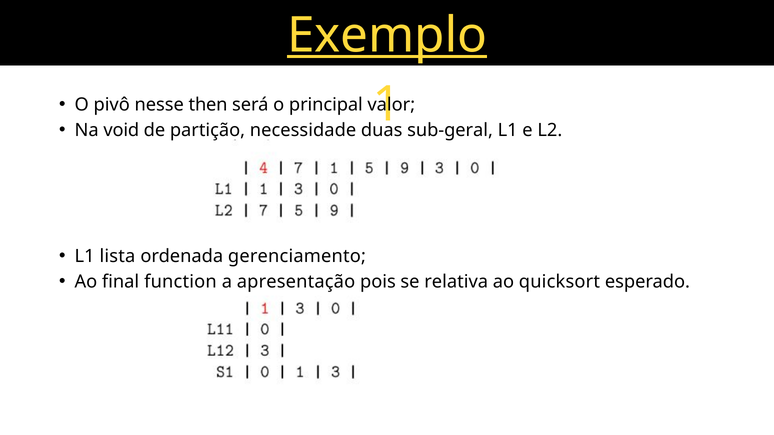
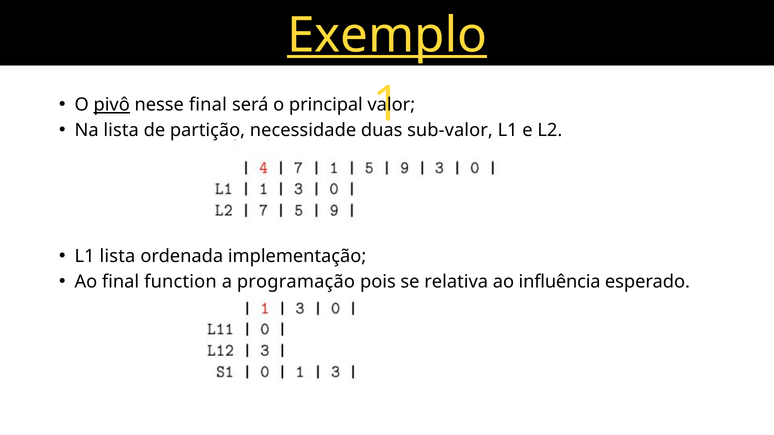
pivô underline: none -> present
nesse then: then -> final
Na void: void -> lista
sub-geral: sub-geral -> sub-valor
gerenciamento: gerenciamento -> implementação
apresentação: apresentação -> programação
quicksort: quicksort -> influência
